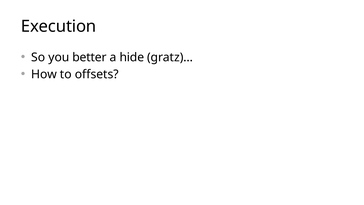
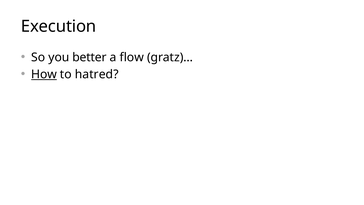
hide: hide -> flow
How underline: none -> present
offsets: offsets -> hatred
